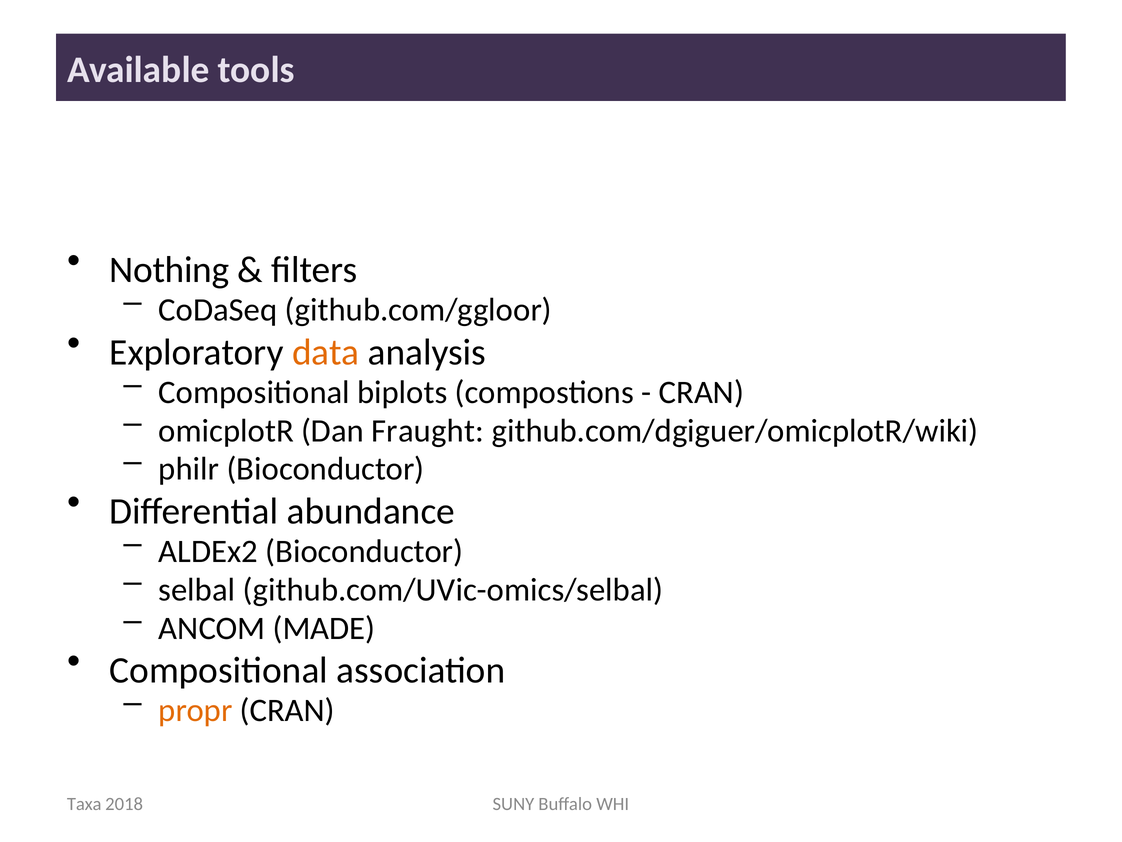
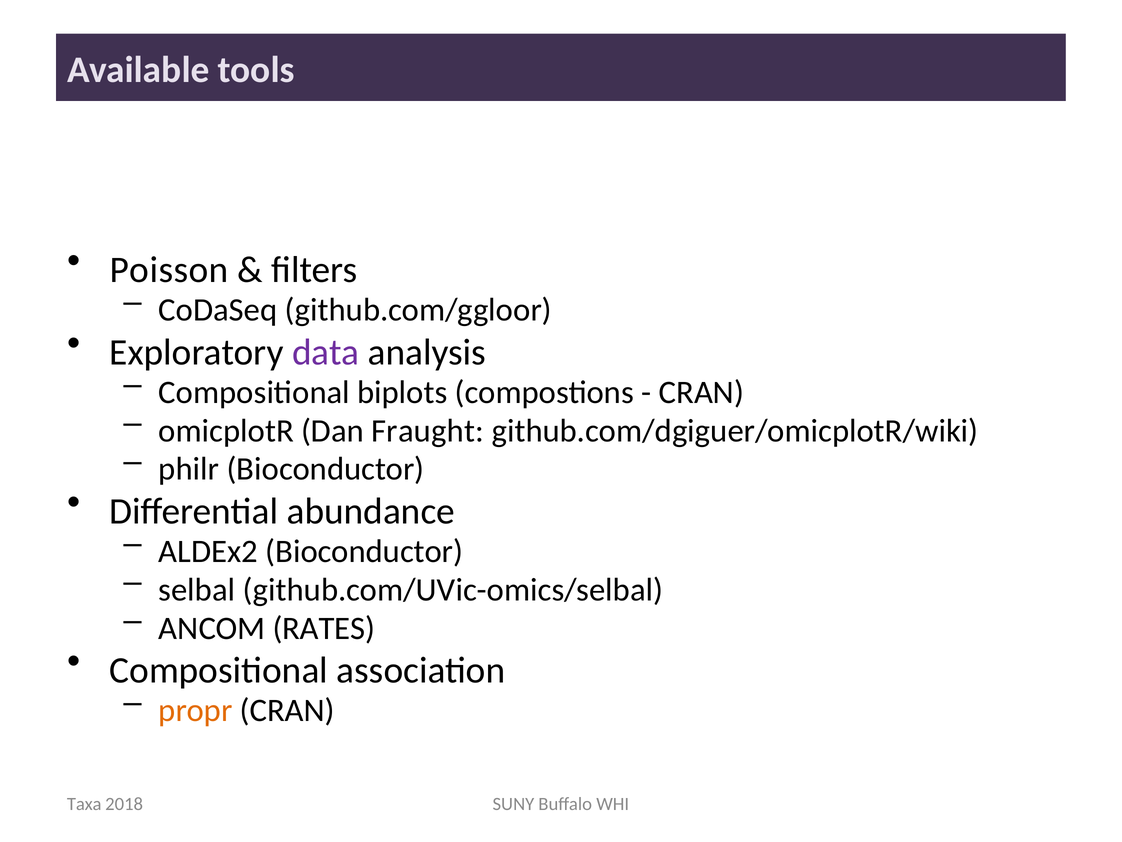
Nothing: Nothing -> Poisson
data colour: orange -> purple
MADE: MADE -> RATES
